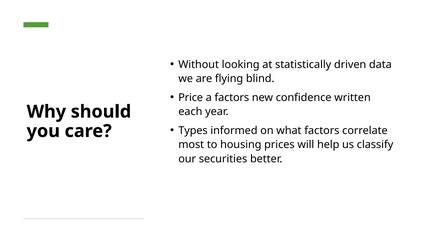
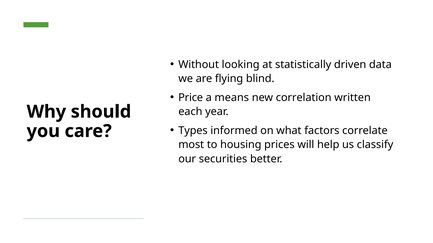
a factors: factors -> means
confidence: confidence -> correlation
